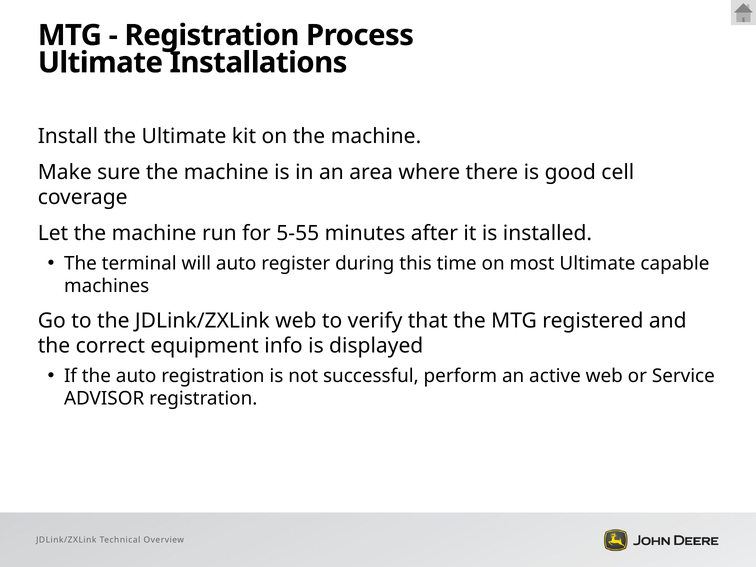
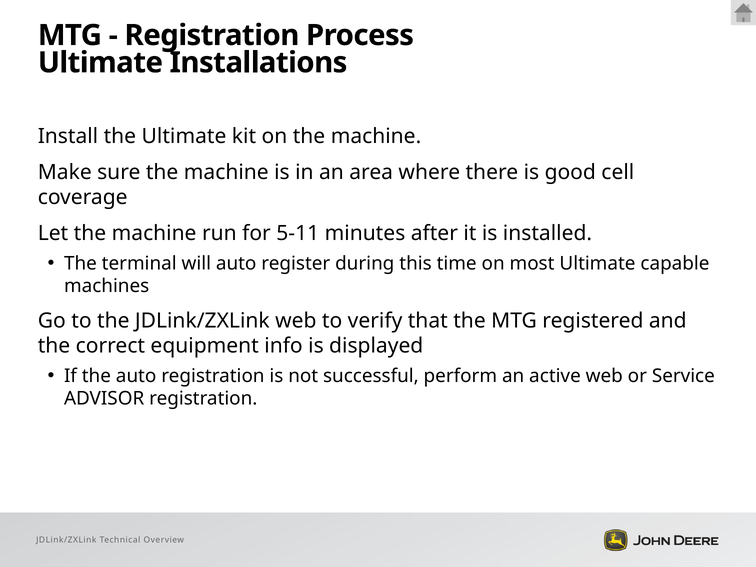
5-55: 5-55 -> 5-11
